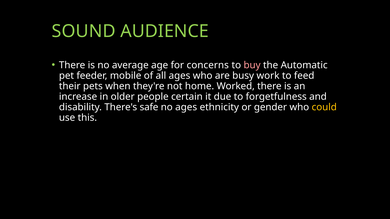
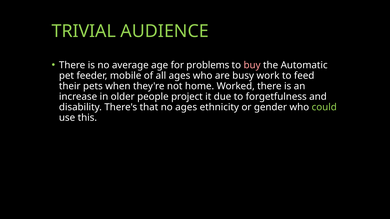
SOUND: SOUND -> TRIVIAL
concerns: concerns -> problems
certain: certain -> project
safe: safe -> that
could colour: yellow -> light green
